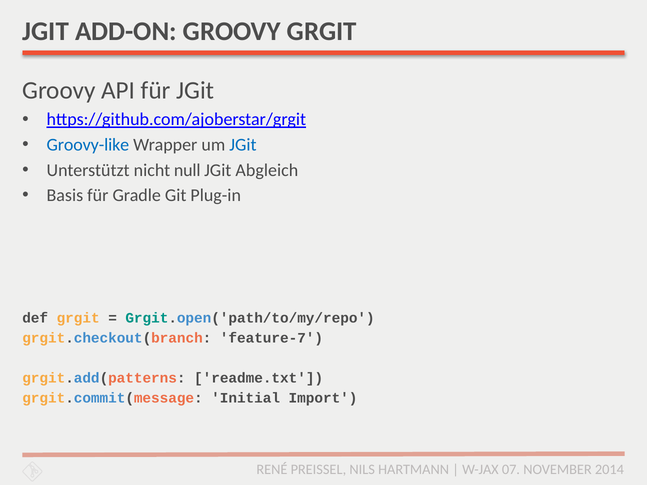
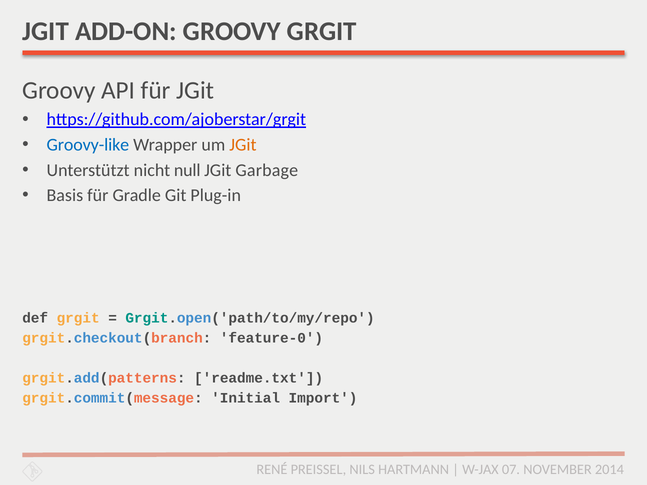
JGit at (243, 145) colour: blue -> orange
Abgleich: Abgleich -> Garbage
feature-7: feature-7 -> feature-0
